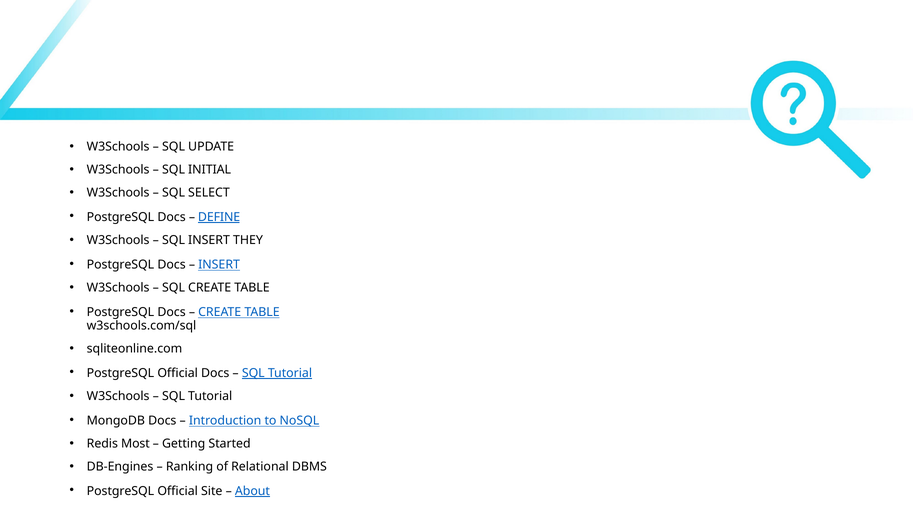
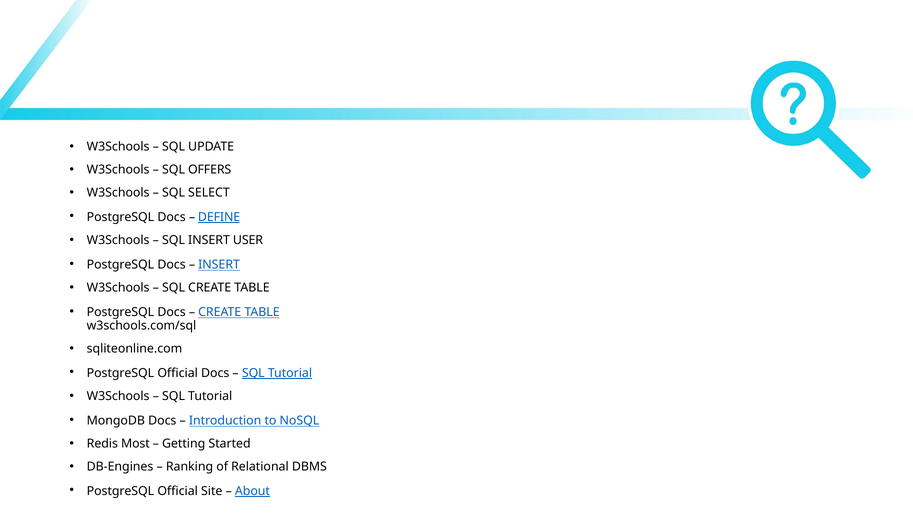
INITIAL: INITIAL -> OFFERS
THEY: THEY -> USER
